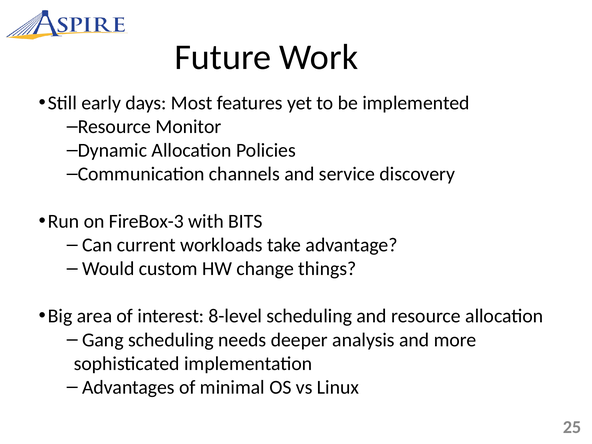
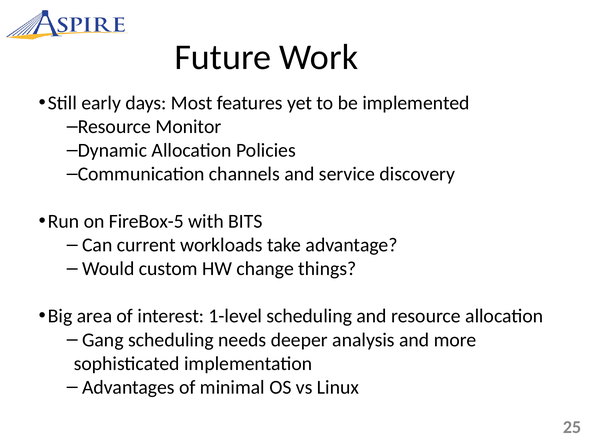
FireBox-3: FireBox-3 -> FireBox-5
8-level: 8-level -> 1-level
